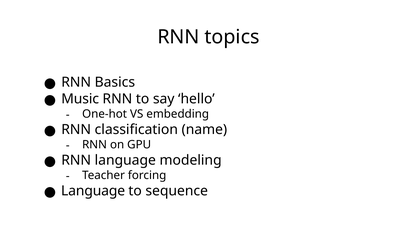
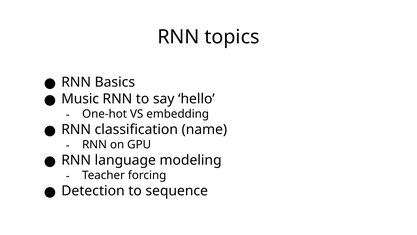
Language at (93, 190): Language -> Detection
